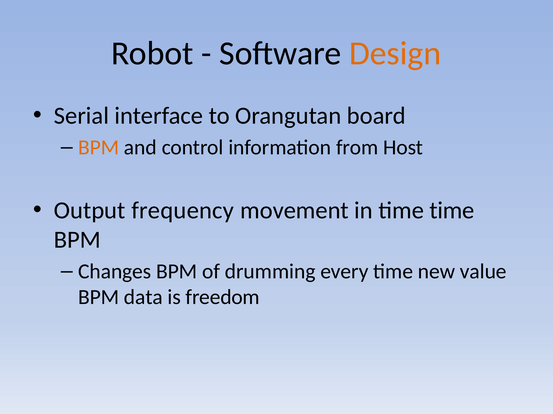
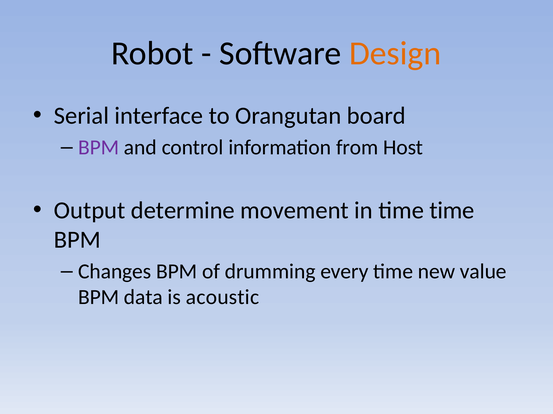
BPM at (99, 148) colour: orange -> purple
frequency: frequency -> determine
freedom: freedom -> acoustic
